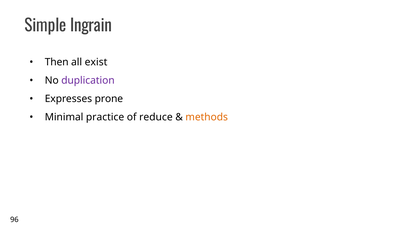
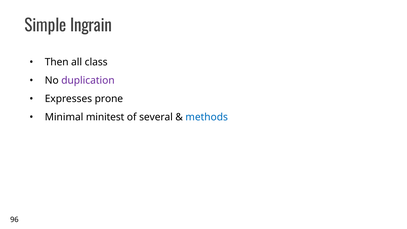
exist: exist -> class
practice: practice -> minitest
reduce: reduce -> several
methods colour: orange -> blue
